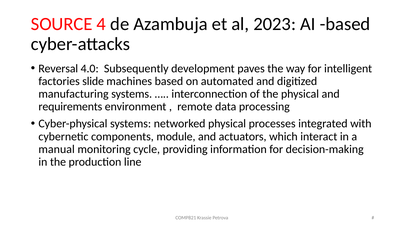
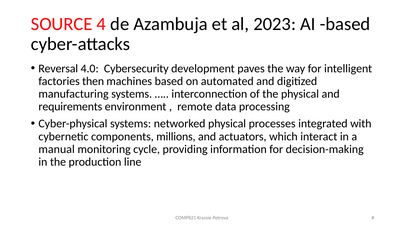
Subsequently: Subsequently -> Cybersecurity
slide: slide -> then
module: module -> millions
